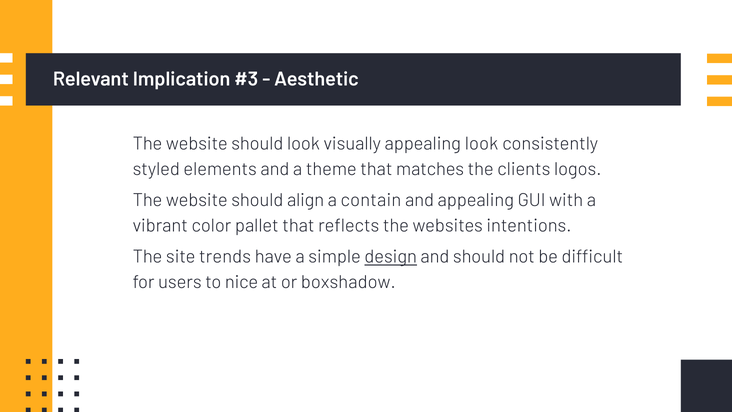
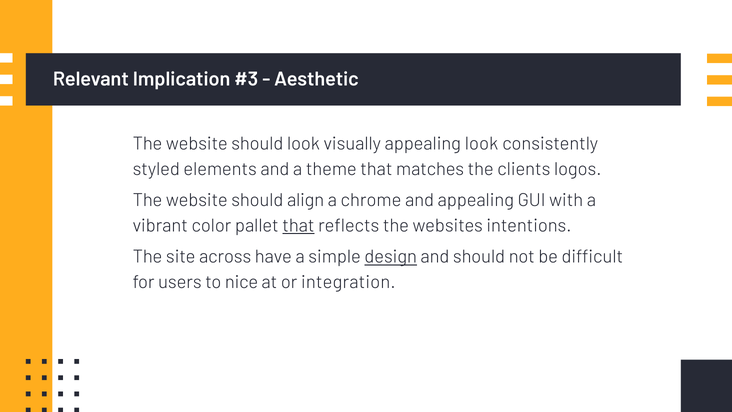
contain: contain -> chrome
that at (298, 225) underline: none -> present
trends: trends -> across
boxshadow: boxshadow -> integration
